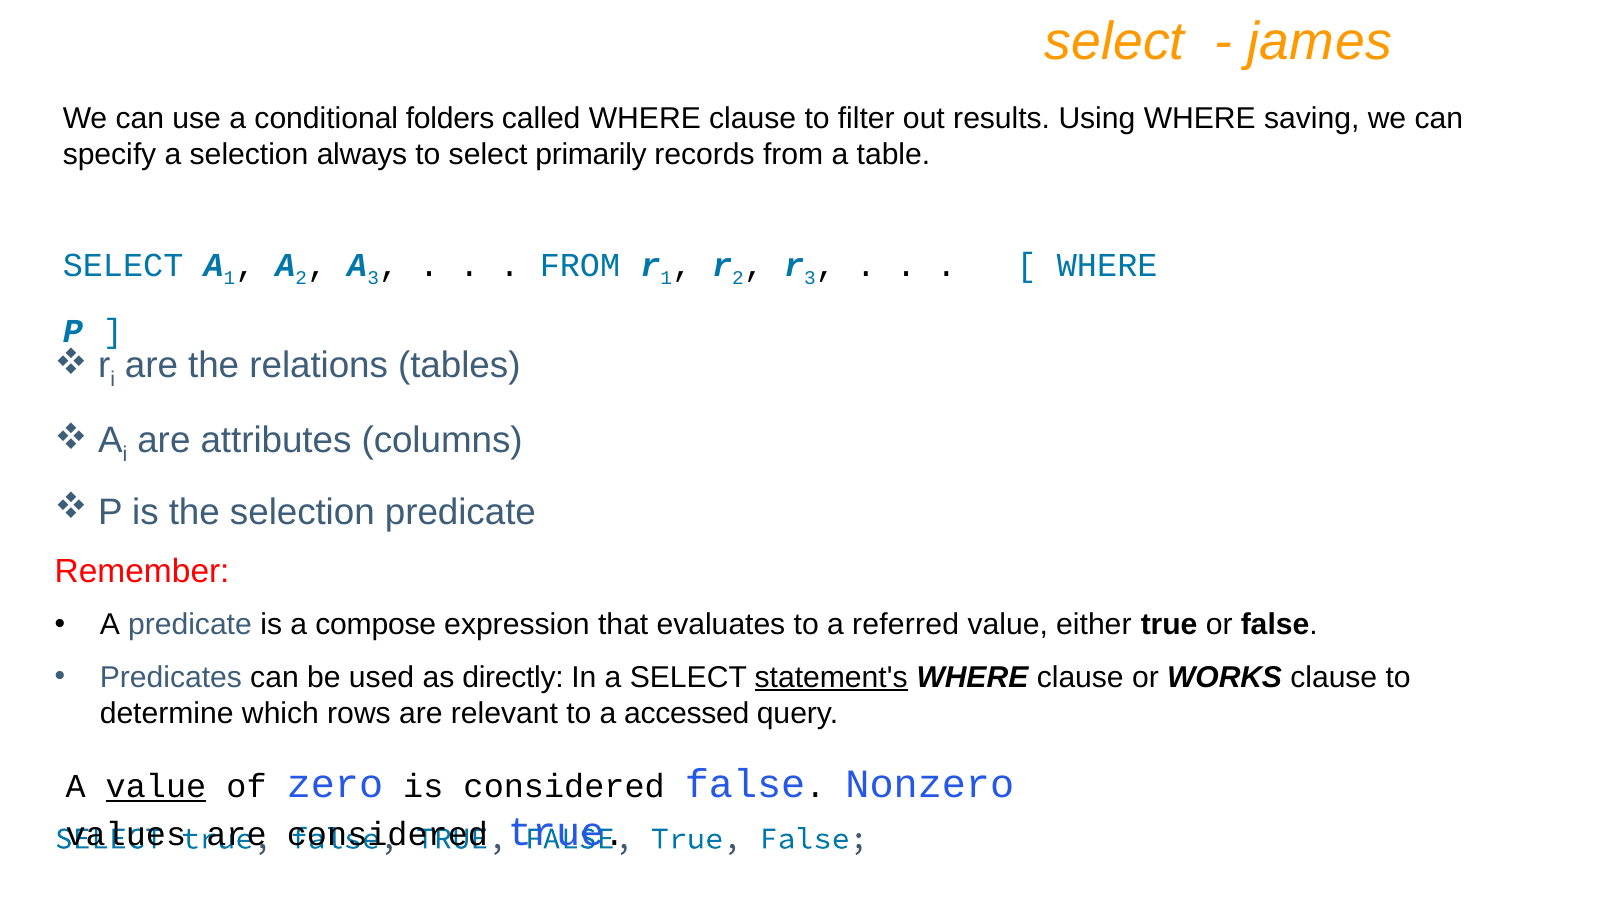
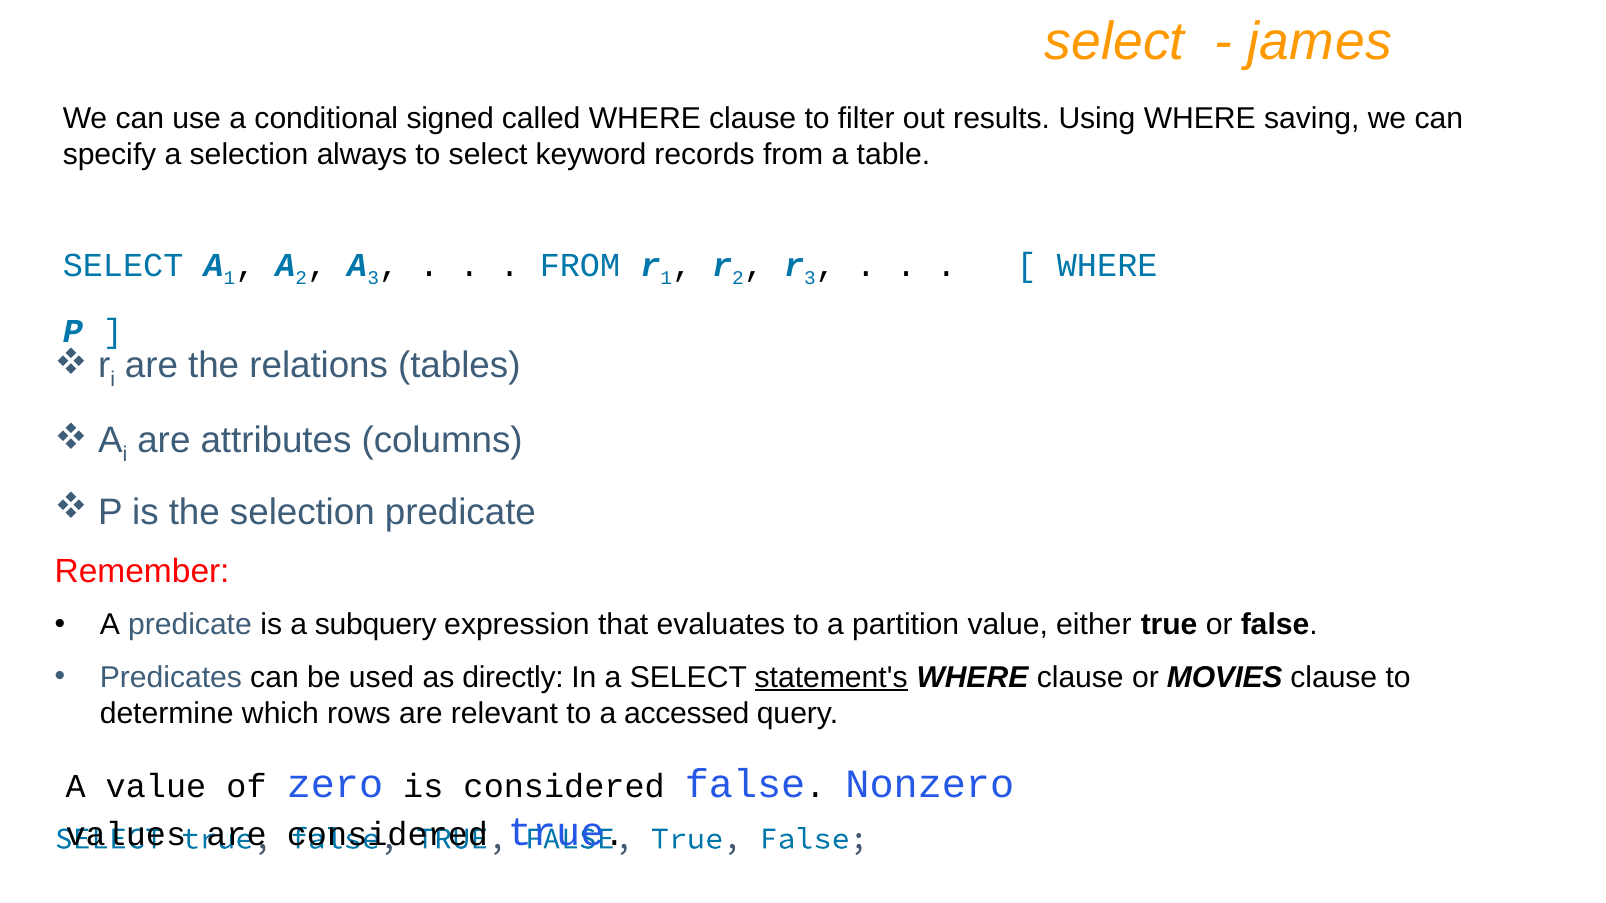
folders: folders -> signed
primarily: primarily -> keyword
compose: compose -> subquery
referred: referred -> partition
WORKS: WORKS -> MOVIES
value at (156, 787) underline: present -> none
